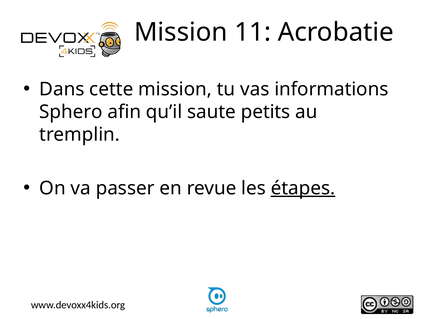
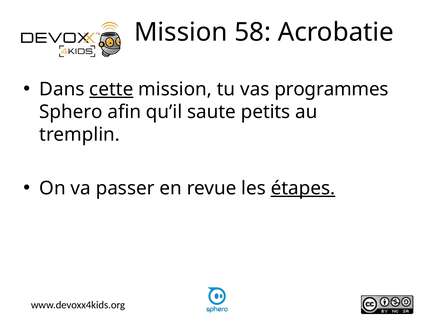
11: 11 -> 58
cette underline: none -> present
informations: informations -> programmes
